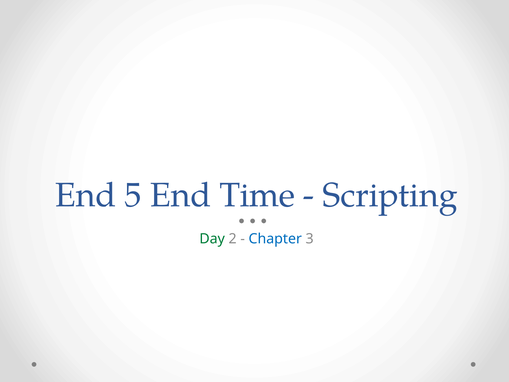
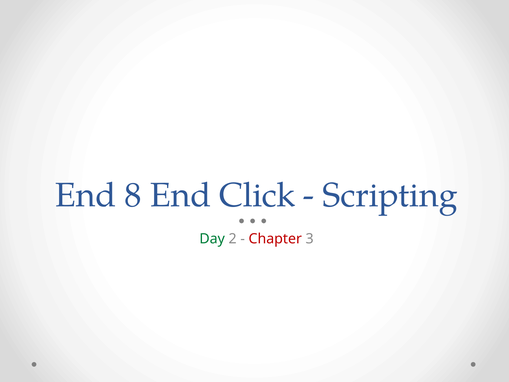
5: 5 -> 8
Time: Time -> Click
Chapter colour: blue -> red
